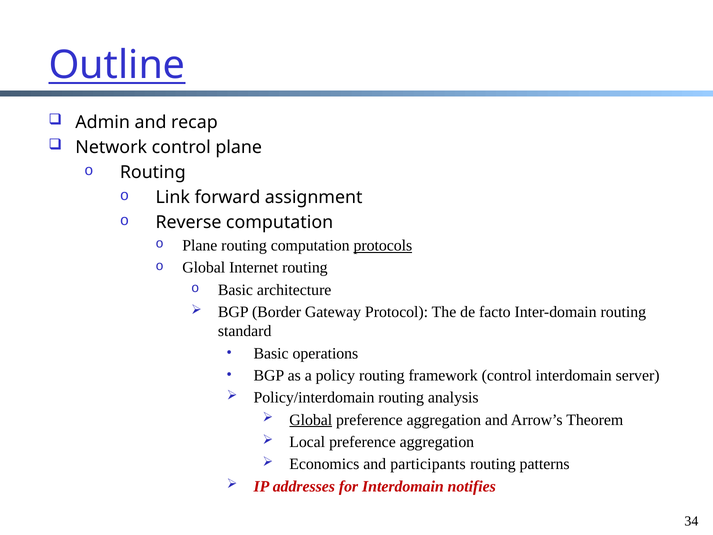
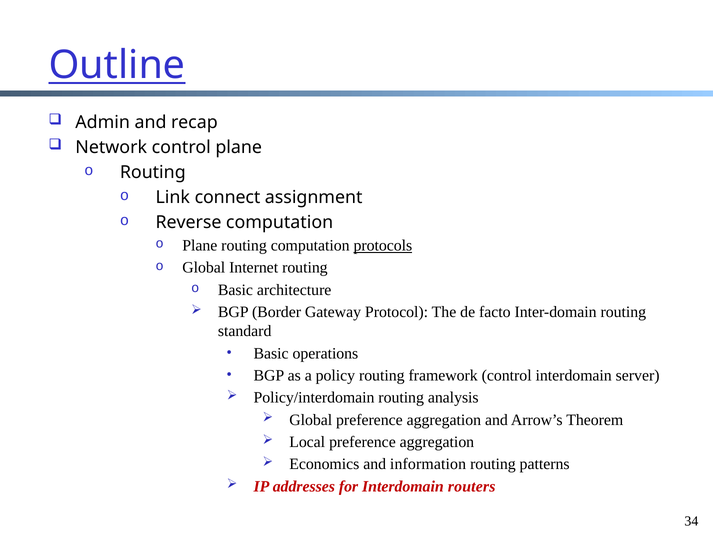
forward: forward -> connect
Global at (311, 420) underline: present -> none
participants: participants -> information
notifies: notifies -> routers
